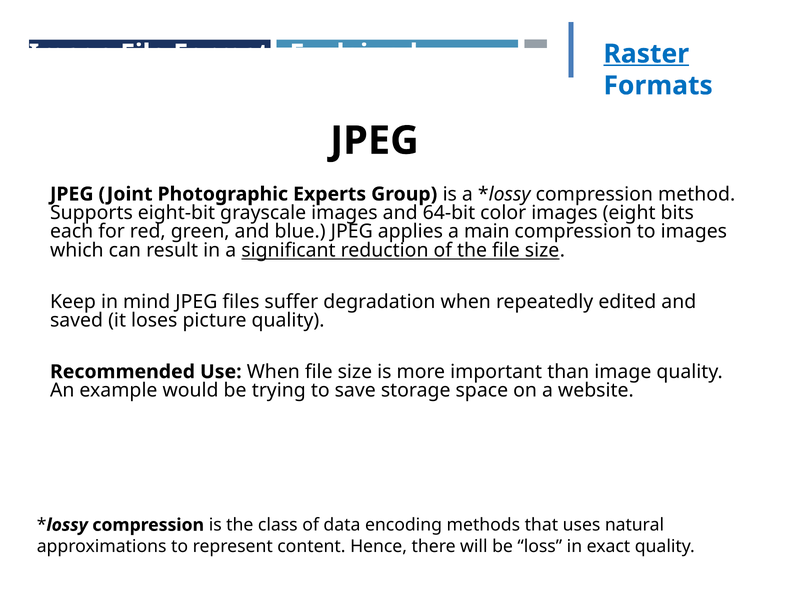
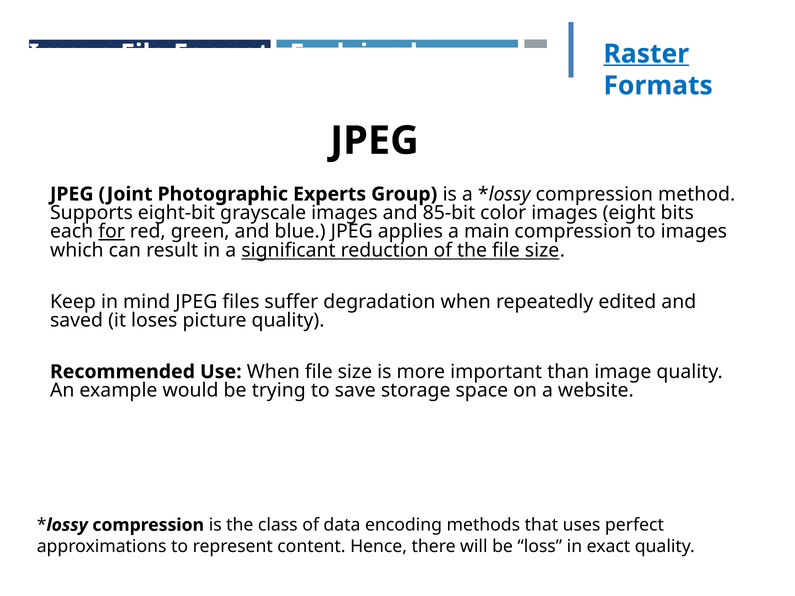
64-bit: 64-bit -> 85-bit
for underline: none -> present
natural: natural -> perfect
